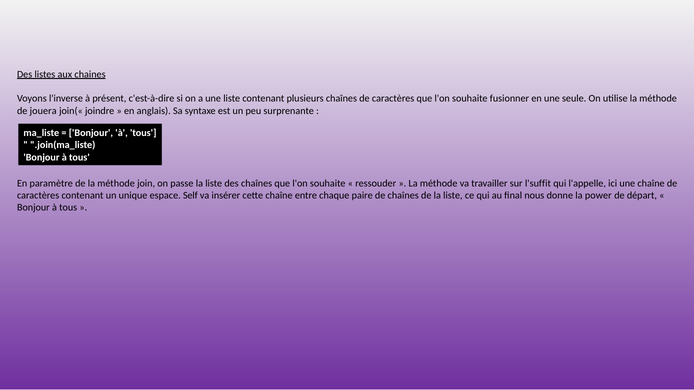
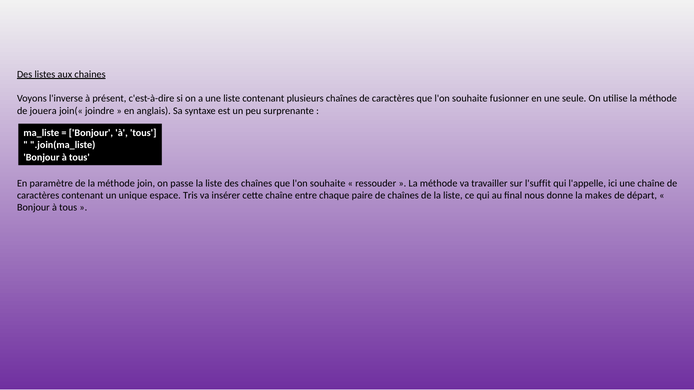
Self: Self -> Tris
power: power -> makes
